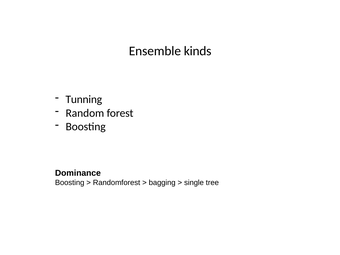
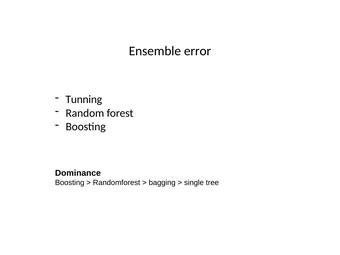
kinds: kinds -> error
